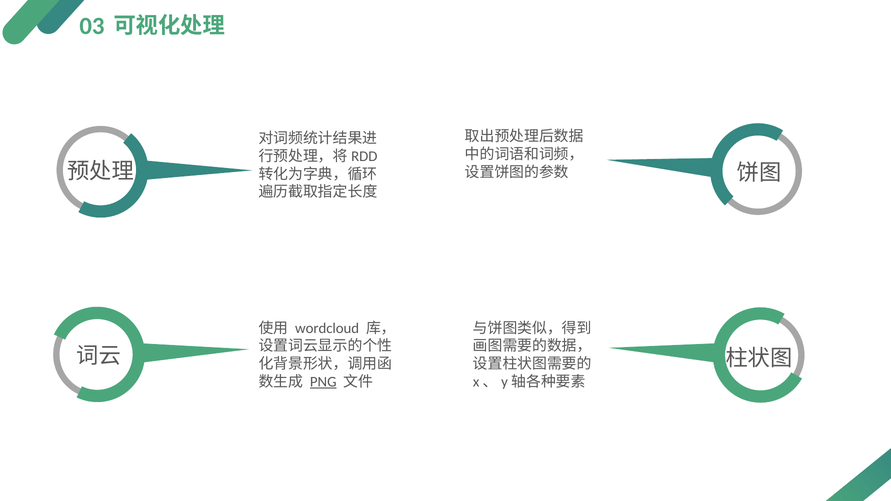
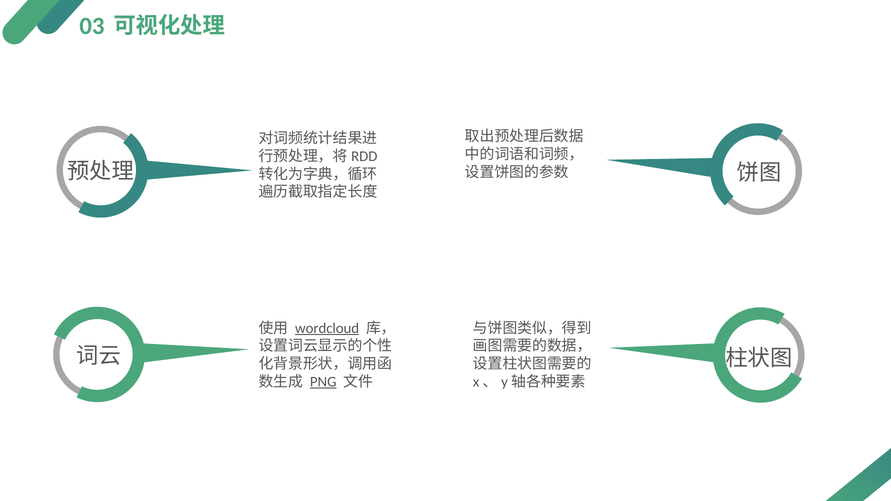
wordcloud underline: none -> present
